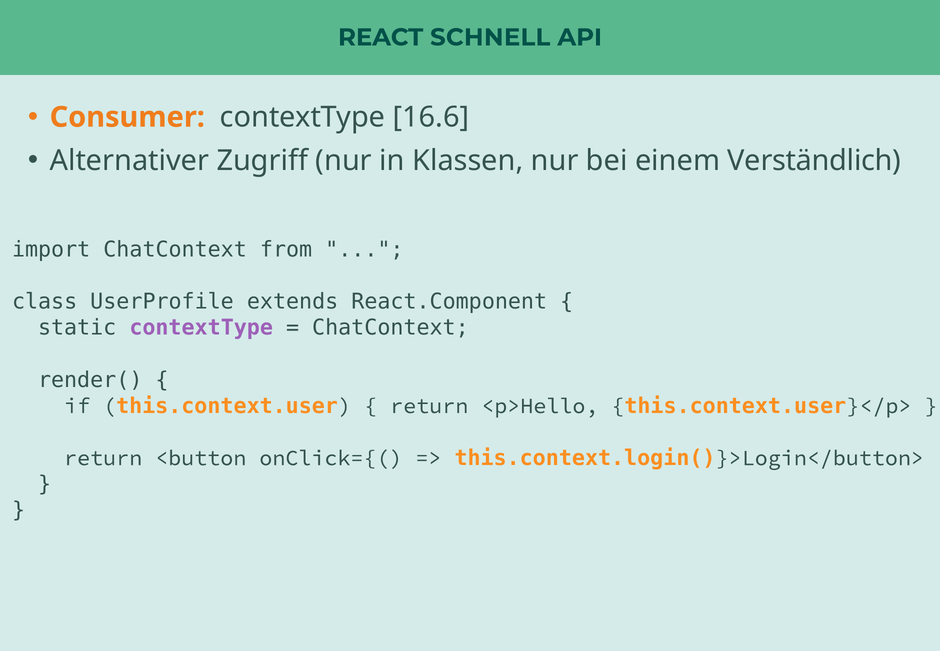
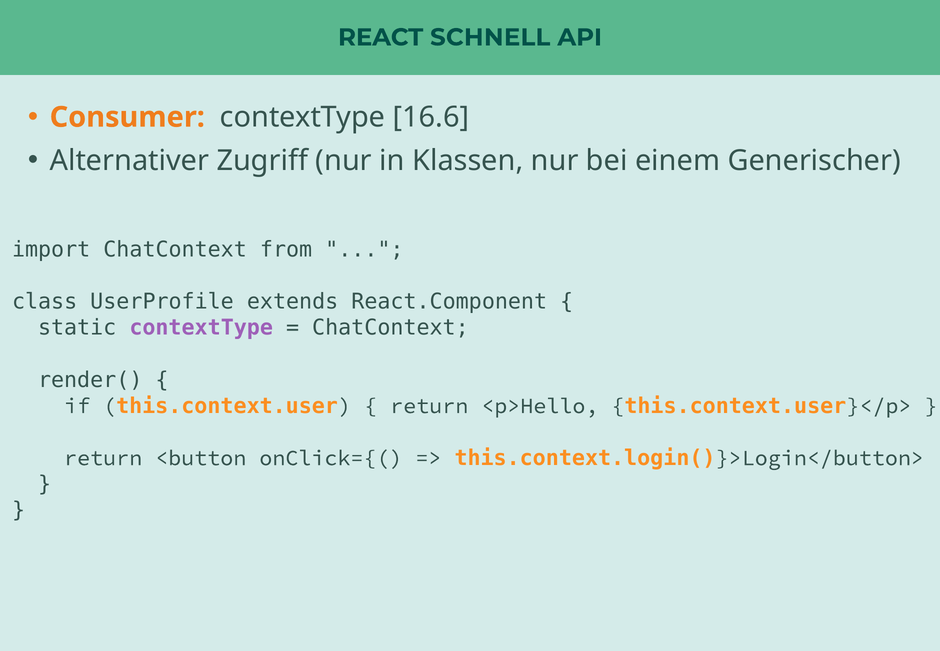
Verständlich: Verständlich -> Generischer
